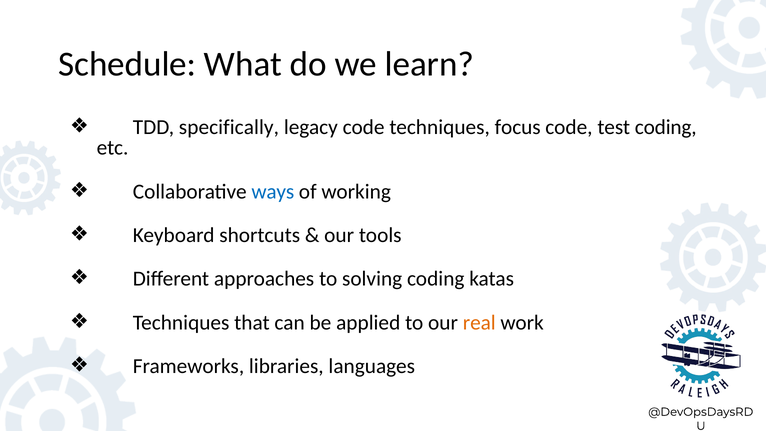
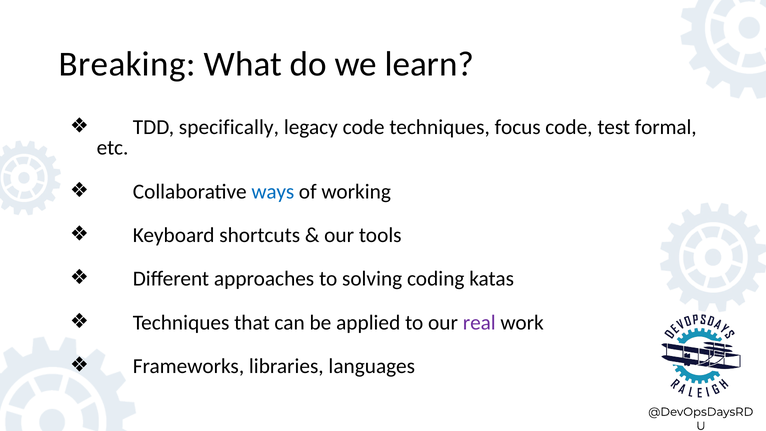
Schedule: Schedule -> Breaking
test coding: coding -> formal
real colour: orange -> purple
